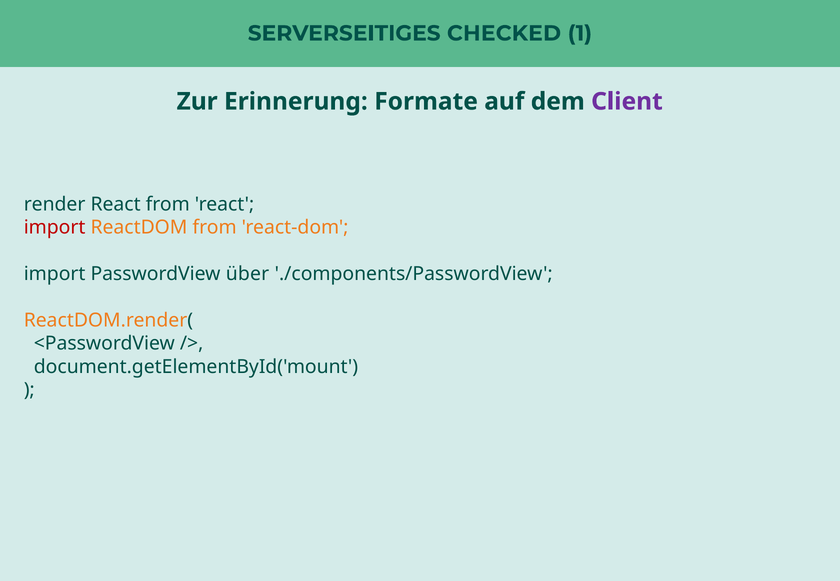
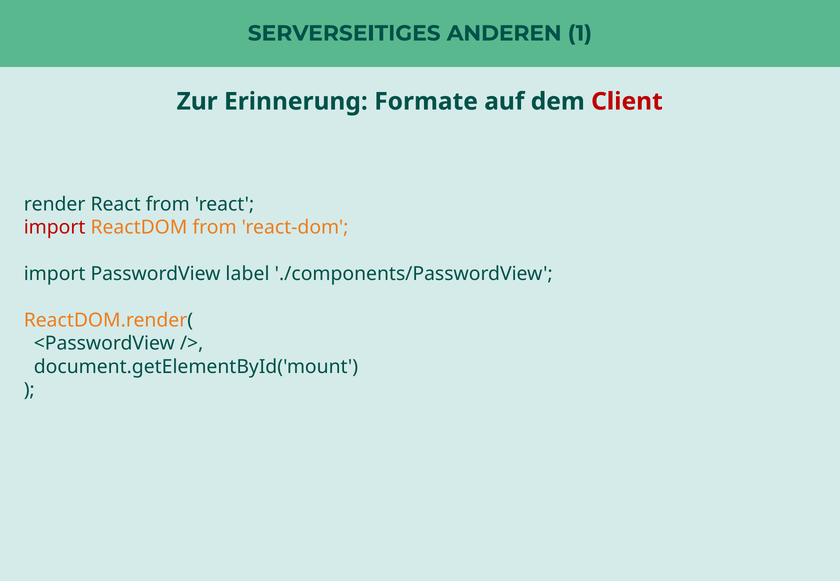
CHECKED: CHECKED -> ANDEREN
Client colour: purple -> red
über: über -> label
